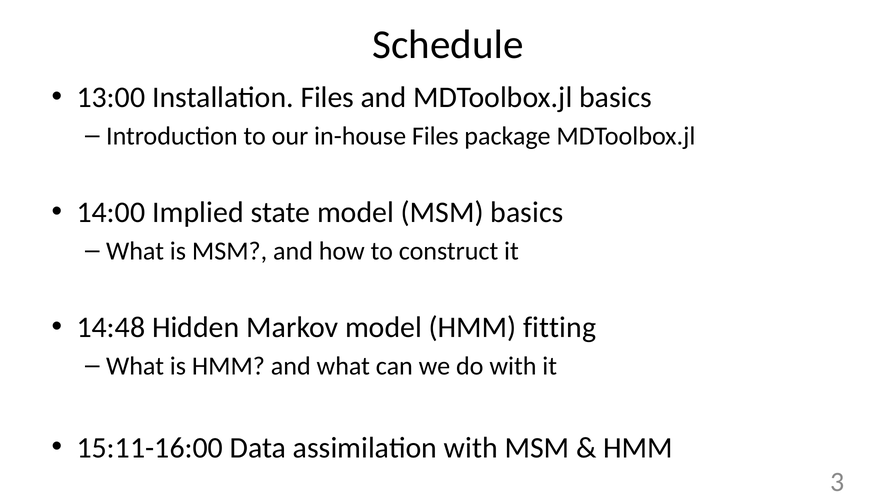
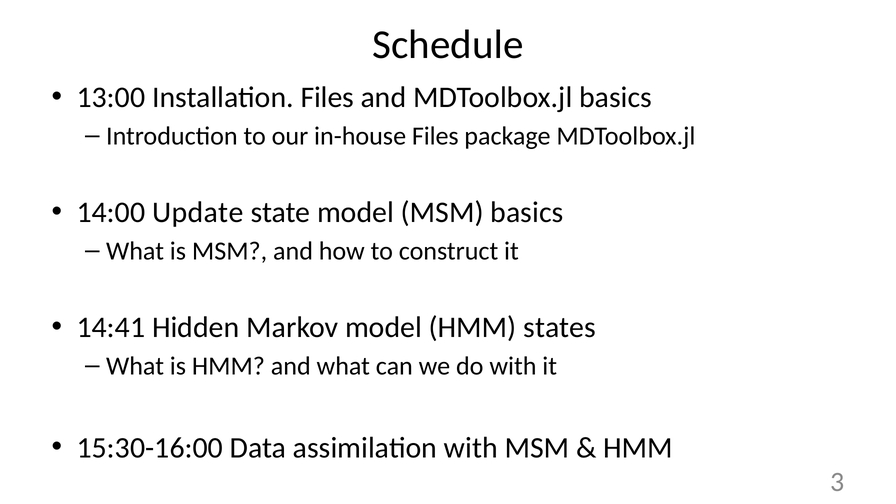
Implied: Implied -> Update
14:48: 14:48 -> 14:41
fitting: fitting -> states
15:11-16:00: 15:11-16:00 -> 15:30-16:00
